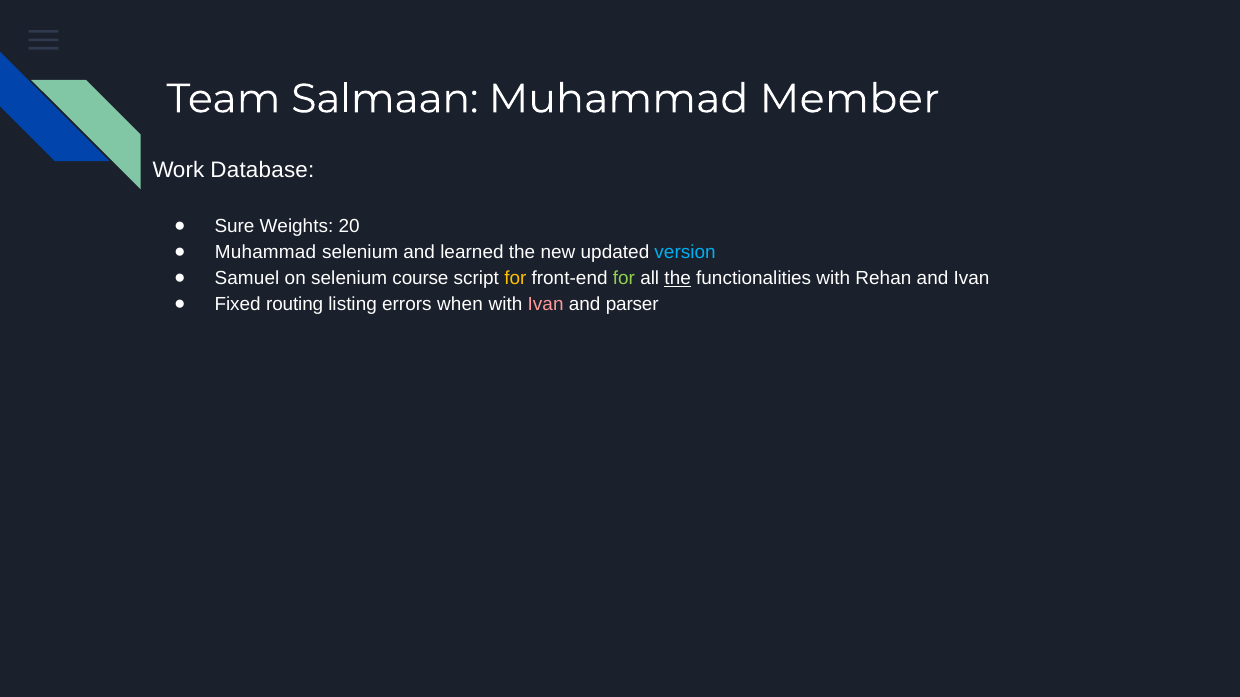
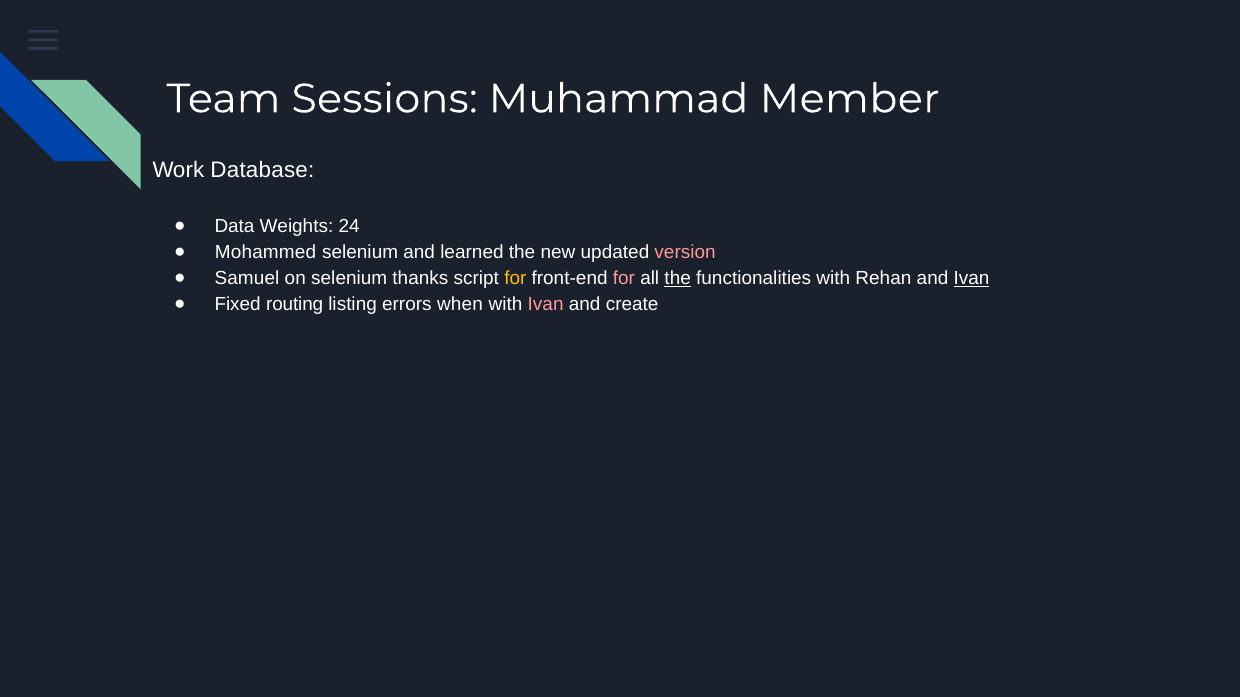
Salmaan: Salmaan -> Sessions
Sure: Sure -> Data
20: 20 -> 24
Muhammad at (266, 252): Muhammad -> Mohammed
version colour: light blue -> pink
course: course -> thanks
for at (624, 278) colour: light green -> pink
Ivan at (972, 278) underline: none -> present
parser: parser -> create
